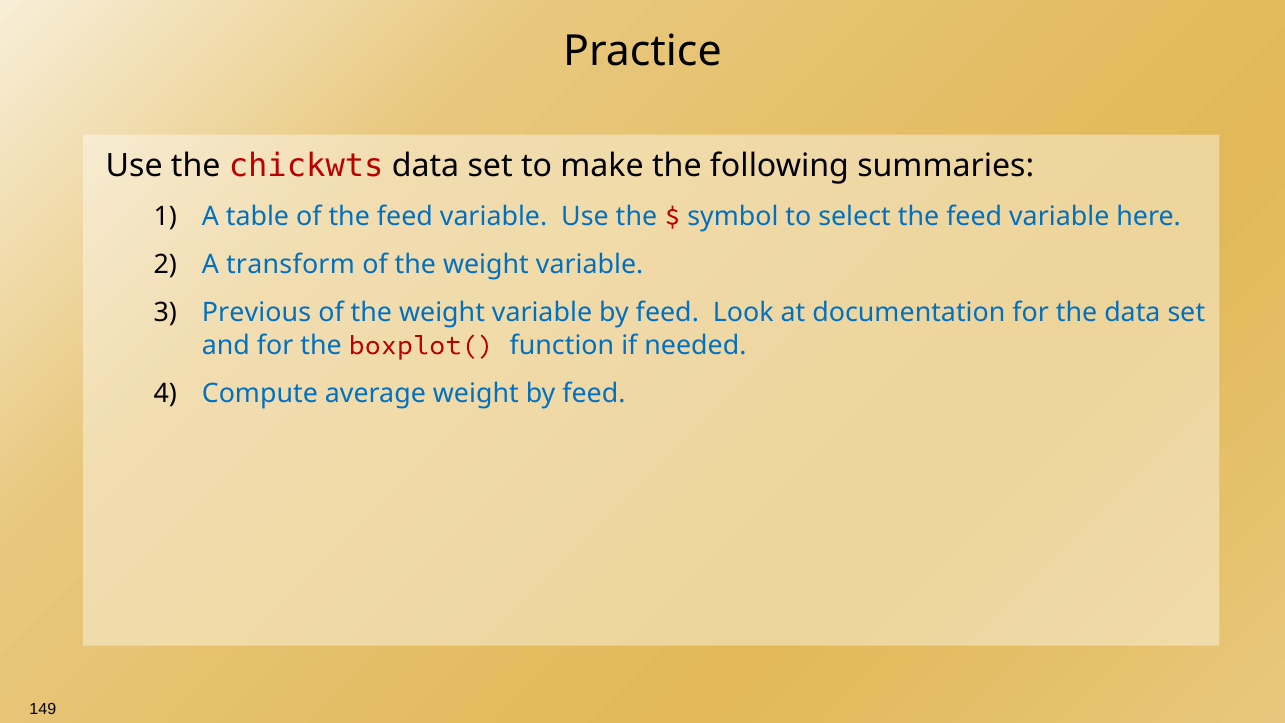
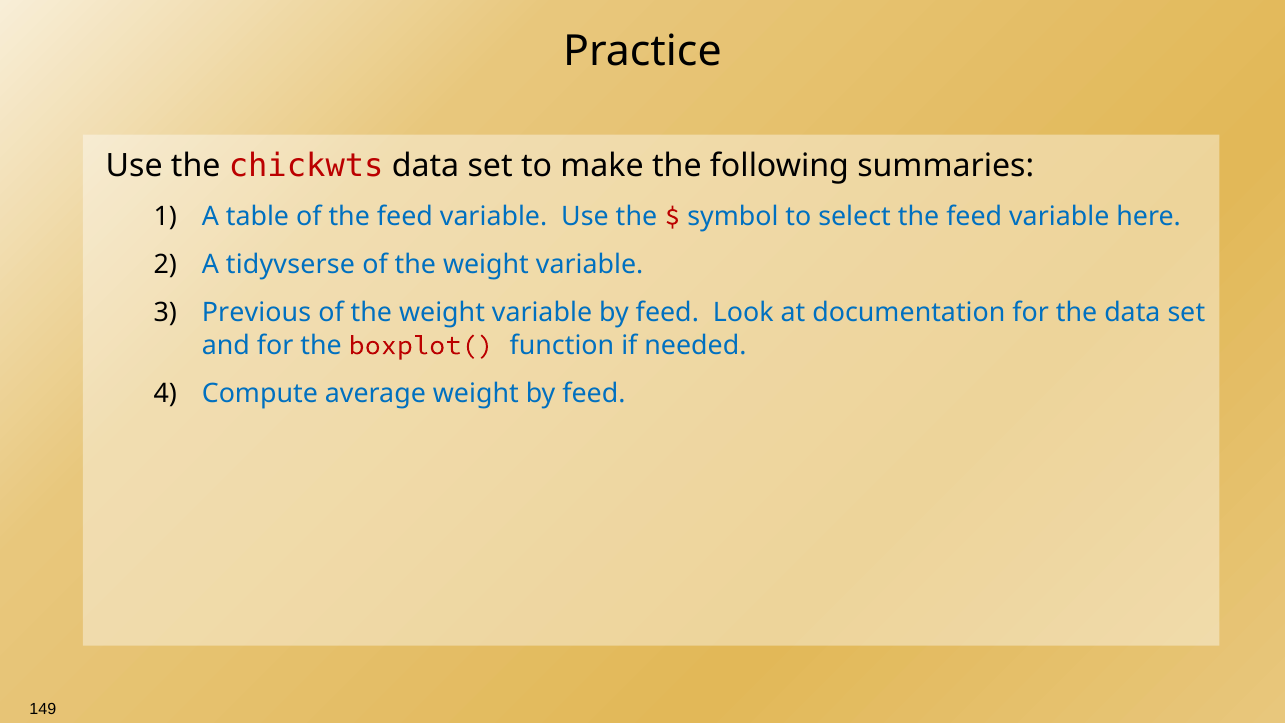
transform: transform -> tidyvserse
